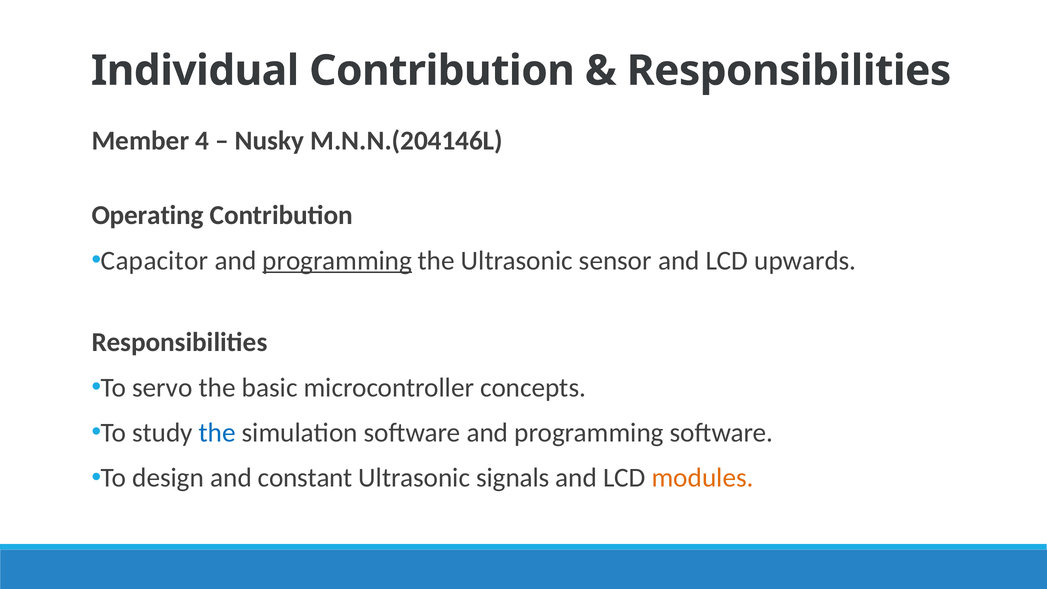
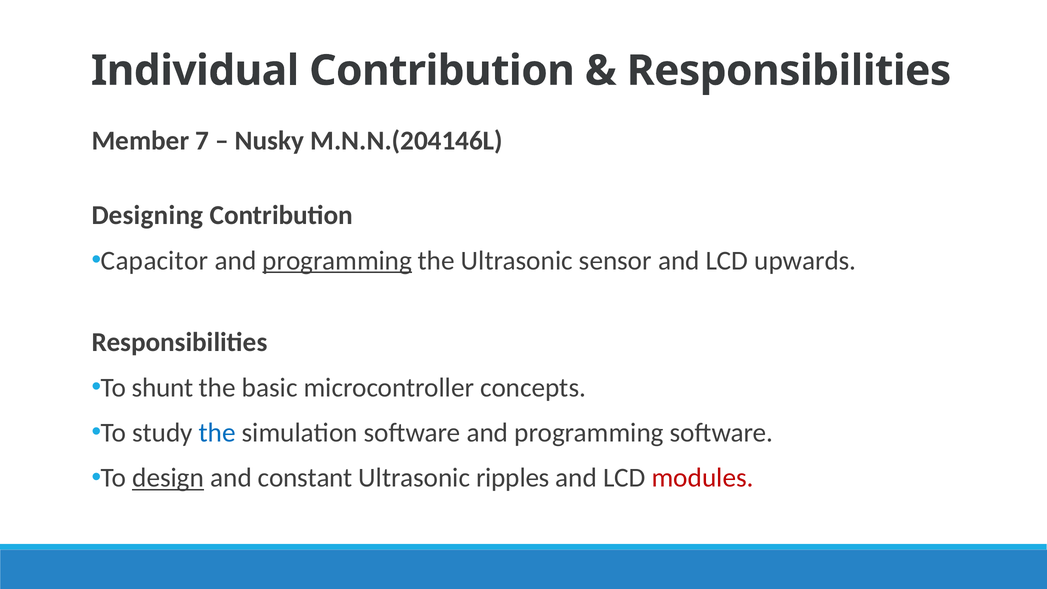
4: 4 -> 7
Operating: Operating -> Designing
servo: servo -> shunt
design underline: none -> present
signals: signals -> ripples
modules colour: orange -> red
